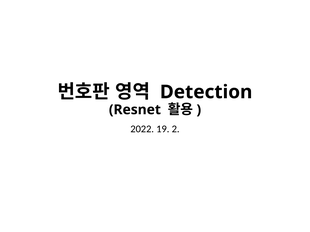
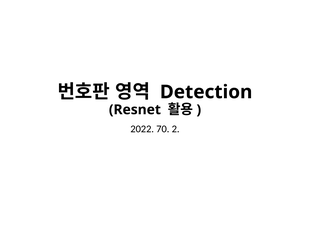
19: 19 -> 70
